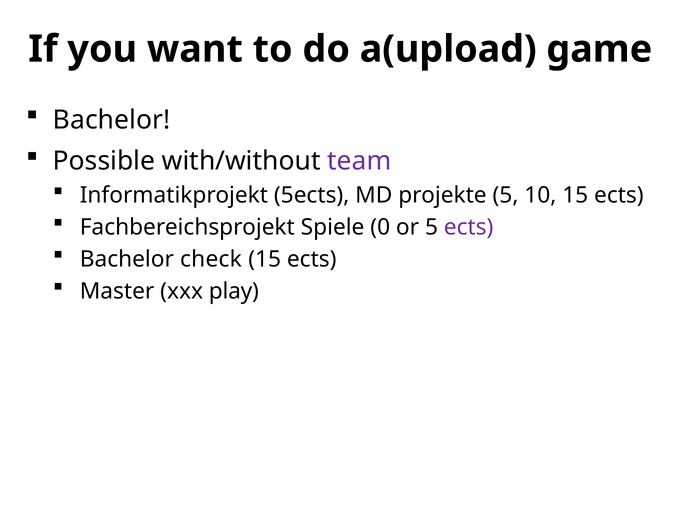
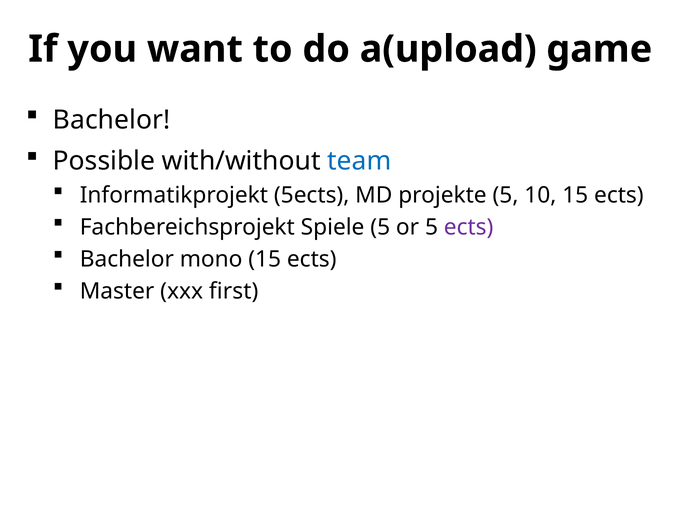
team colour: purple -> blue
Spiele 0: 0 -> 5
check: check -> mono
play: play -> first
